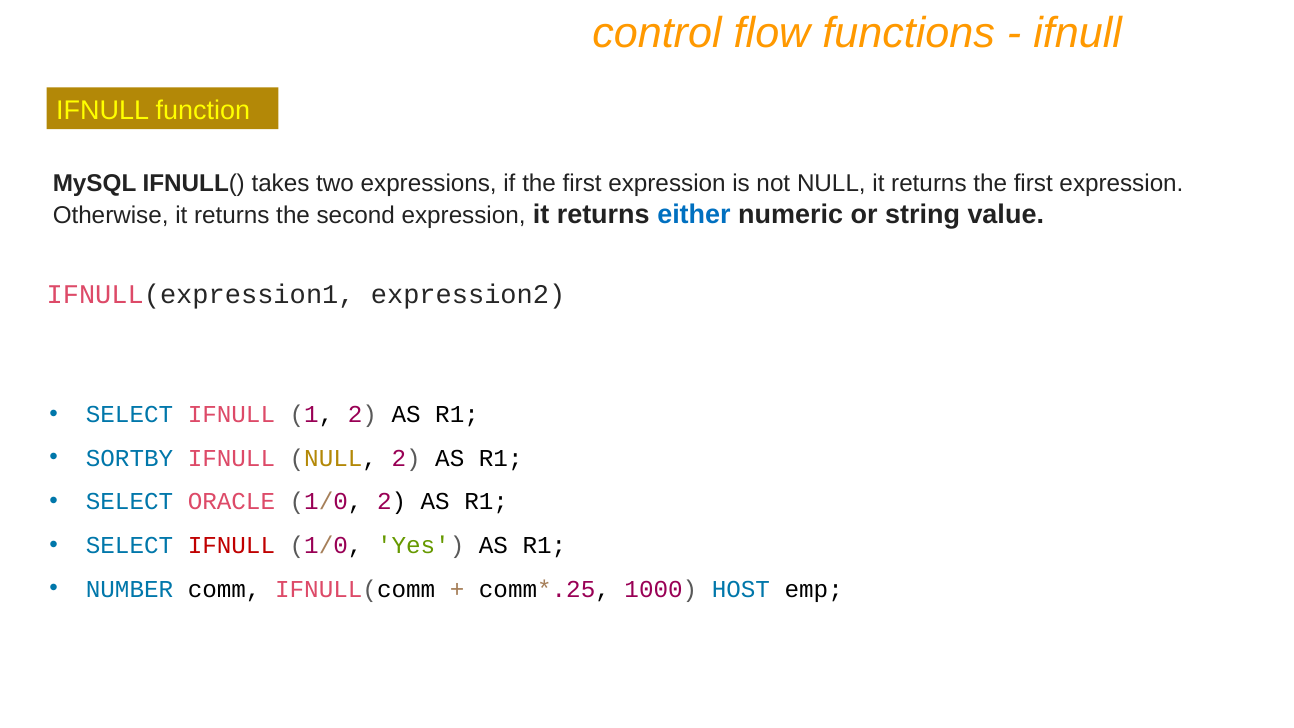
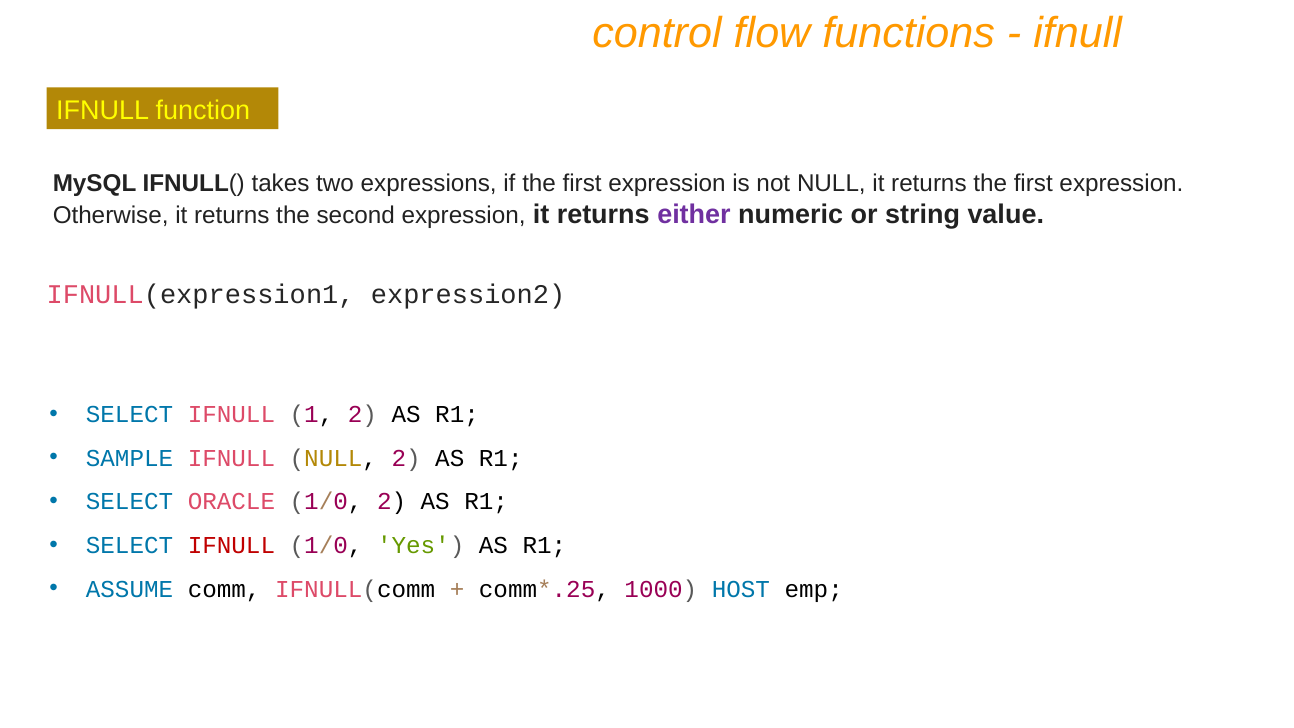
either colour: blue -> purple
SORTBY: SORTBY -> SAMPLE
NUMBER: NUMBER -> ASSUME
